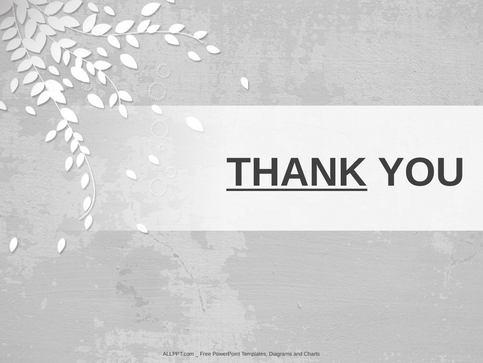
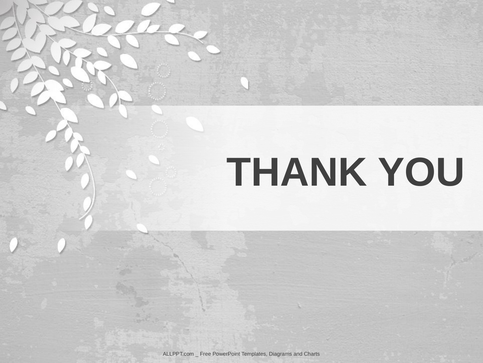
THANK underline: present -> none
